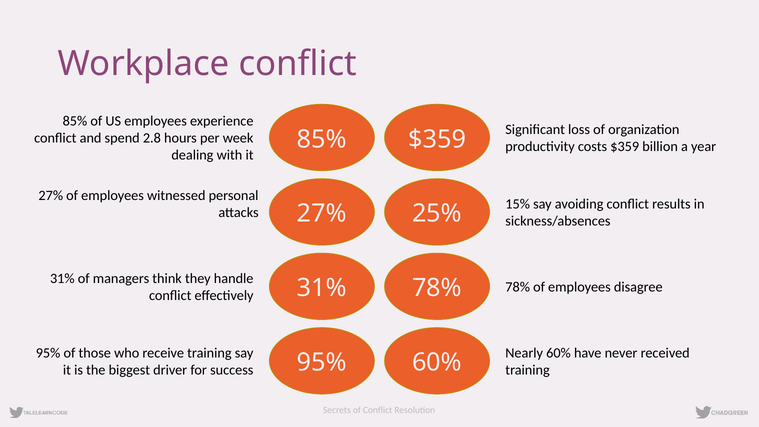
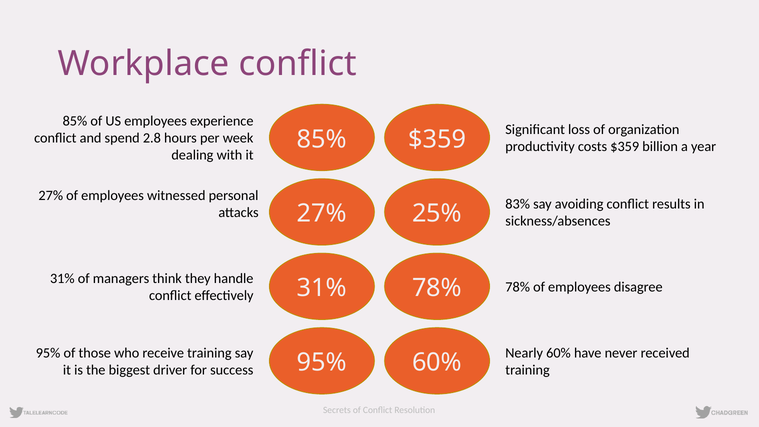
15%: 15% -> 83%
